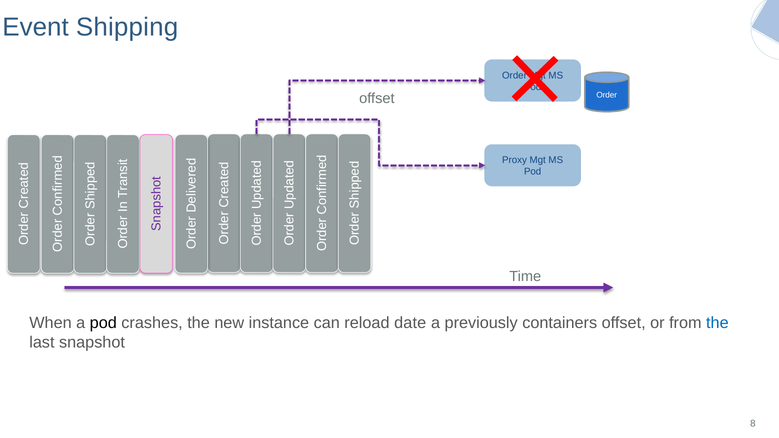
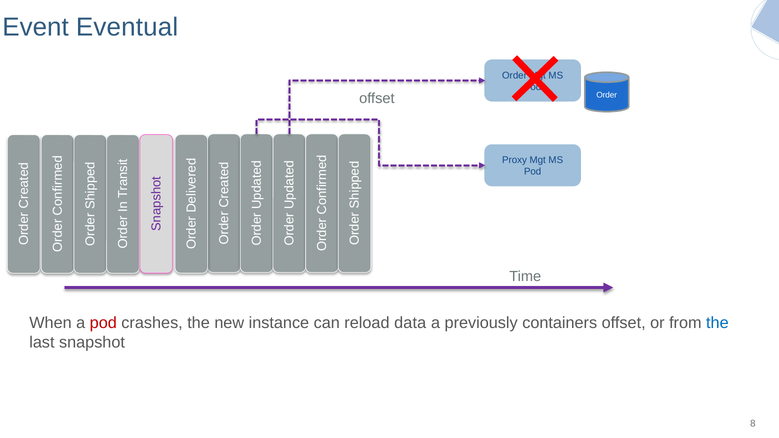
Shipping: Shipping -> Eventual
pod at (103, 323) colour: black -> red
date: date -> data
